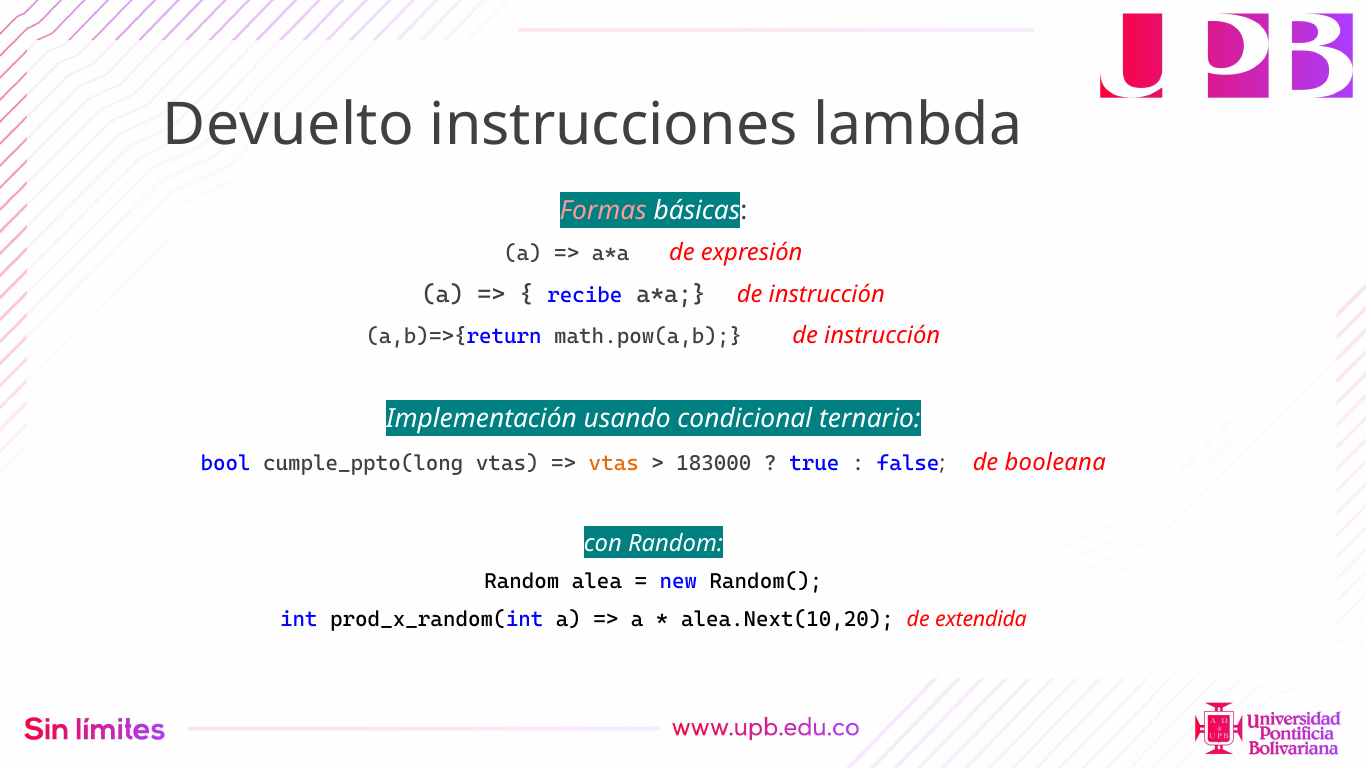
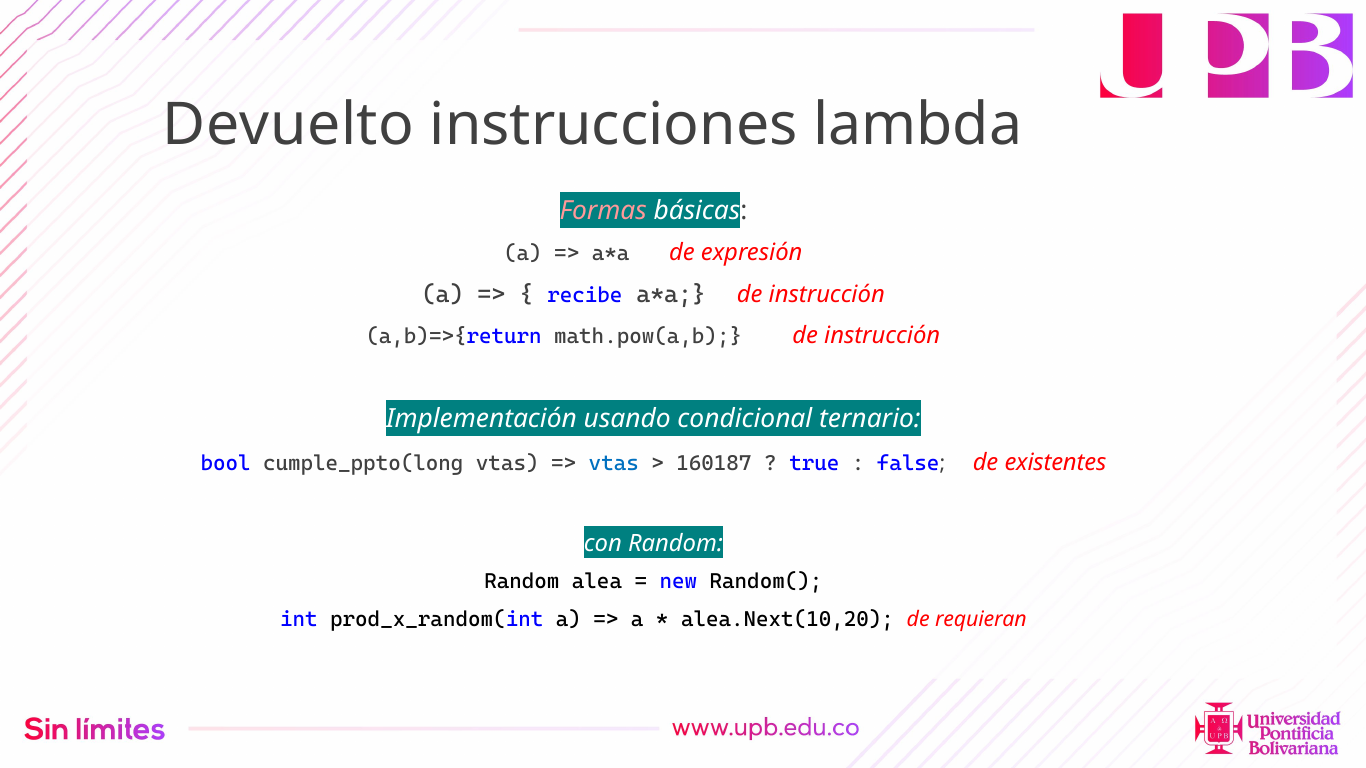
vtas at (614, 464) colour: orange -> blue
183000: 183000 -> 160187
booleana: booleana -> existentes
extendida: extendida -> requieran
